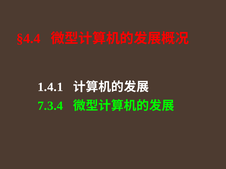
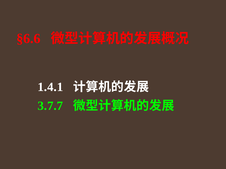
§4.4: §4.4 -> §6.6
7.3.4: 7.3.4 -> 3.7.7
